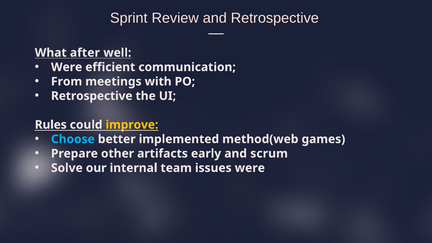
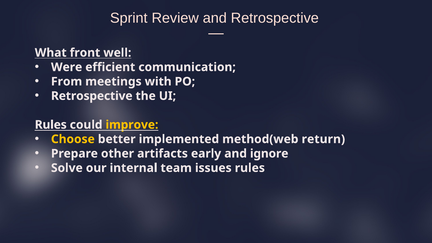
after: after -> front
Choose colour: light blue -> yellow
games: games -> return
scrum: scrum -> ignore
issues were: were -> rules
